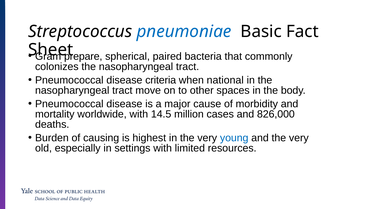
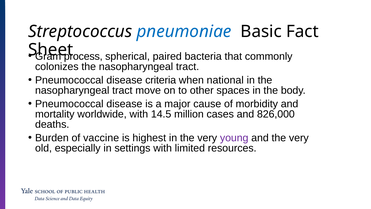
prepare: prepare -> process
causing: causing -> vaccine
young colour: blue -> purple
